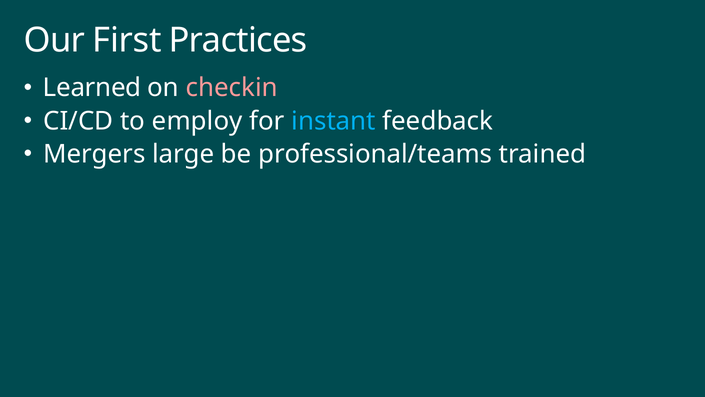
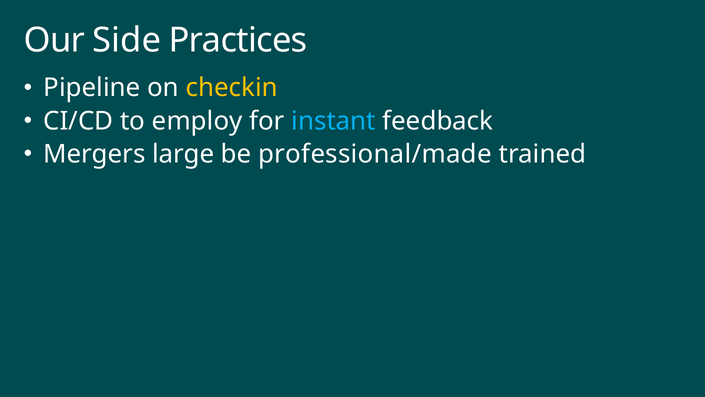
First: First -> Side
Learned: Learned -> Pipeline
checkin colour: pink -> yellow
professional/teams: professional/teams -> professional/made
